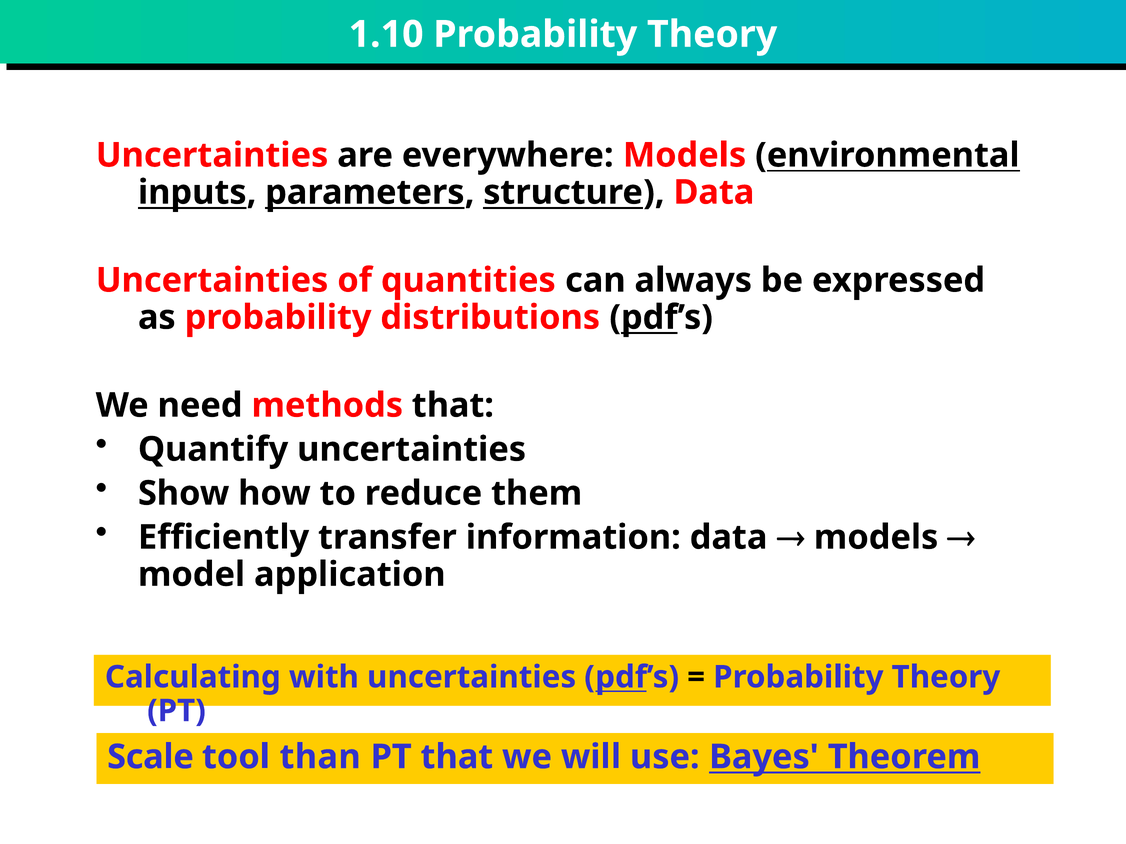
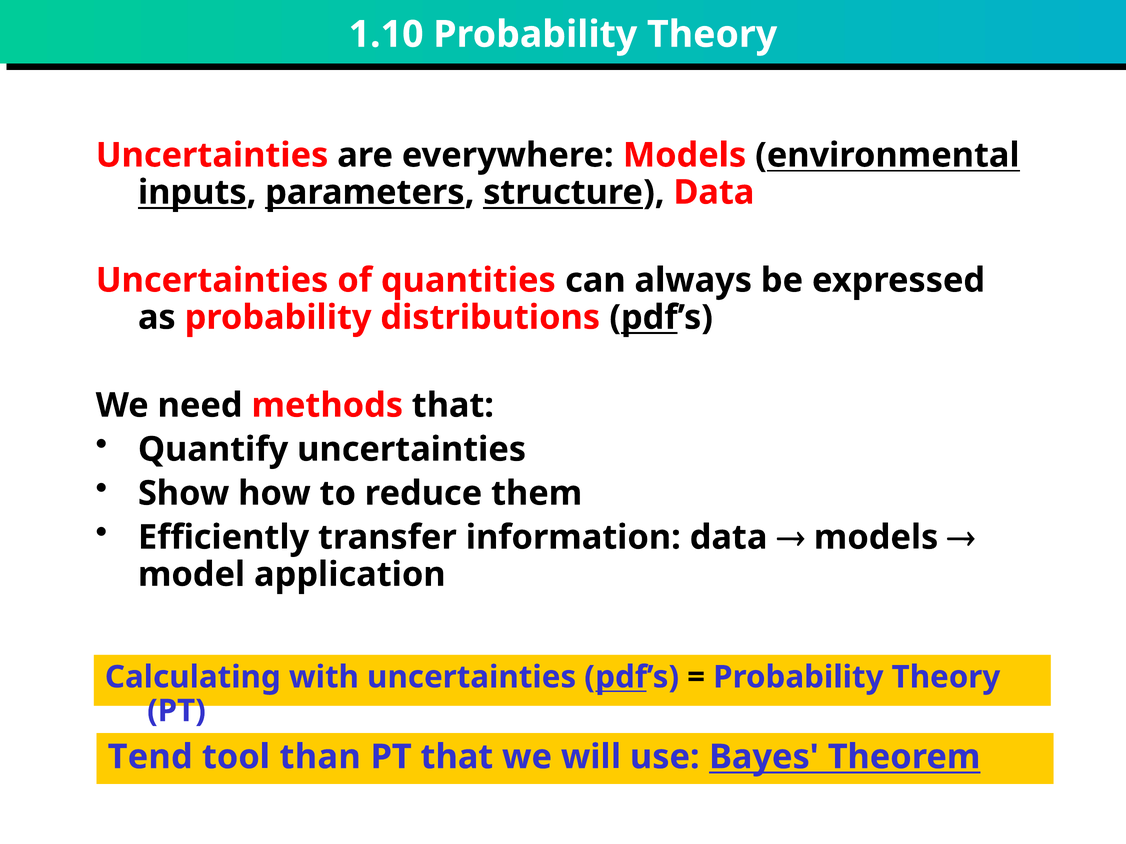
Scale: Scale -> Tend
